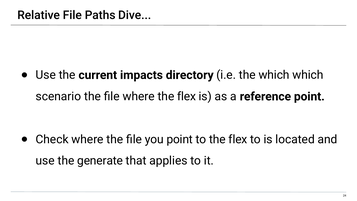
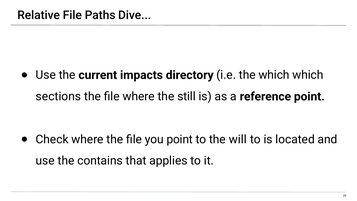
scenario: scenario -> sections
where the flex: flex -> still
to the flex: flex -> will
generate: generate -> contains
